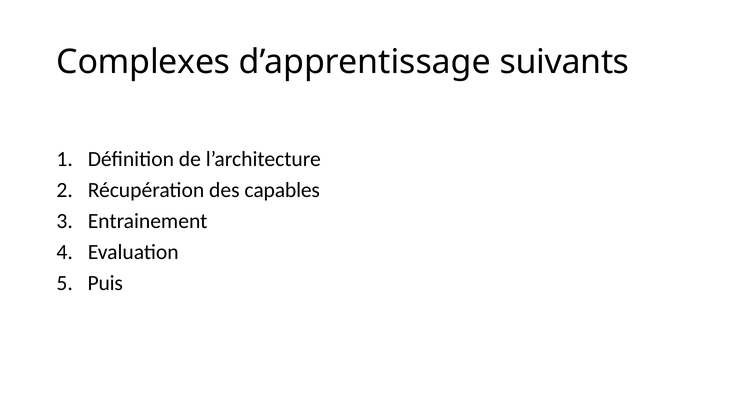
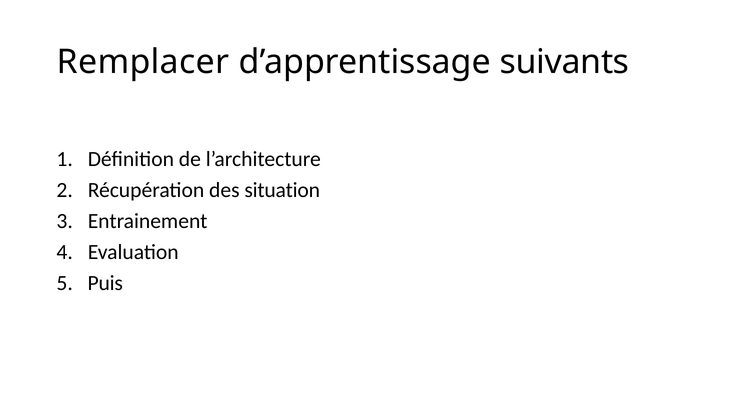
Complexes: Complexes -> Remplacer
capables: capables -> situation
